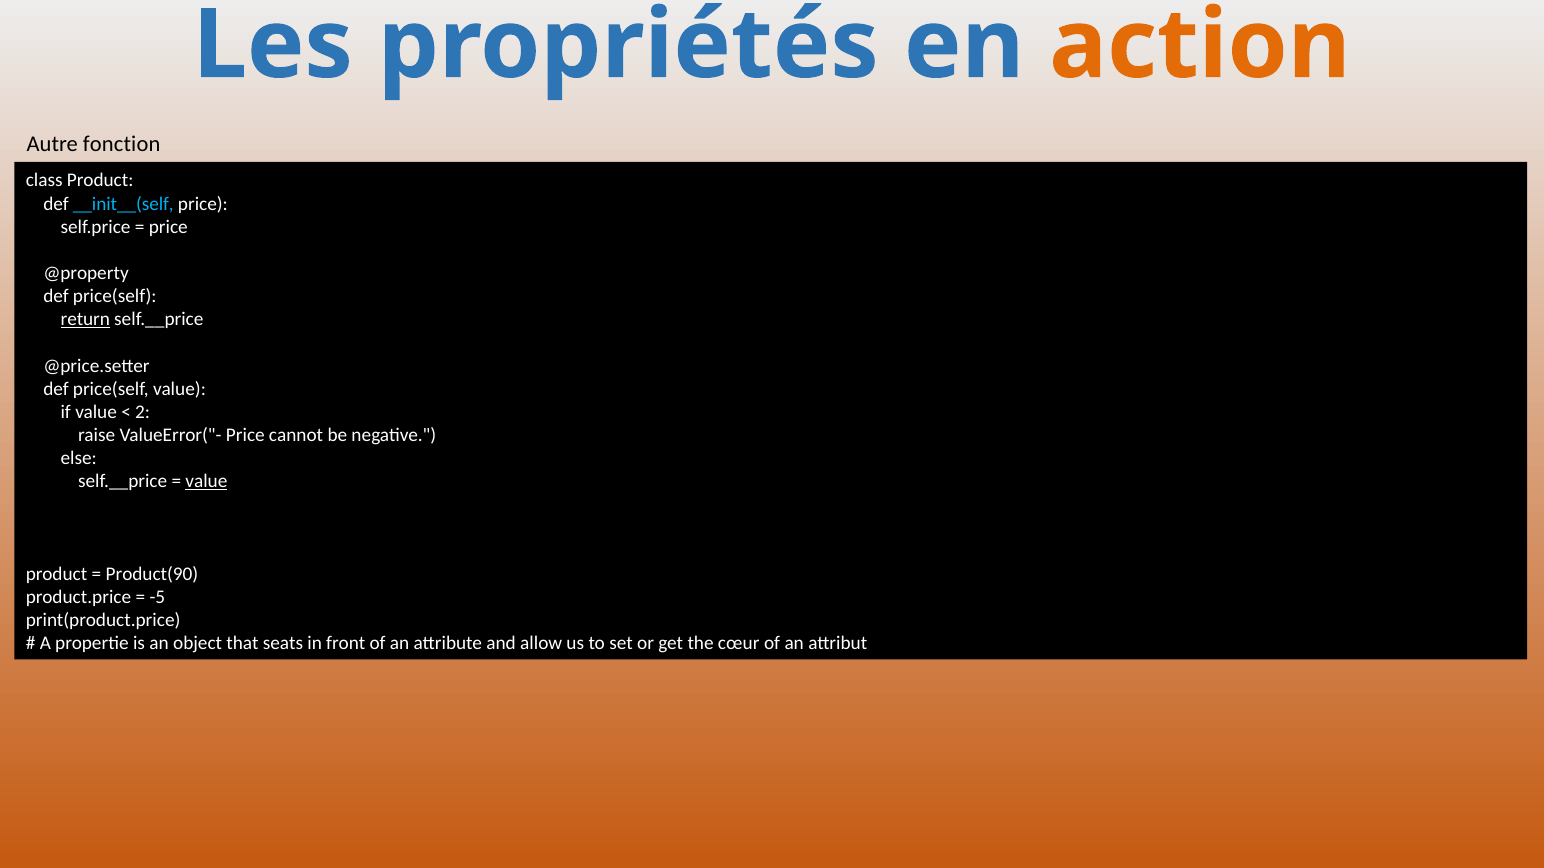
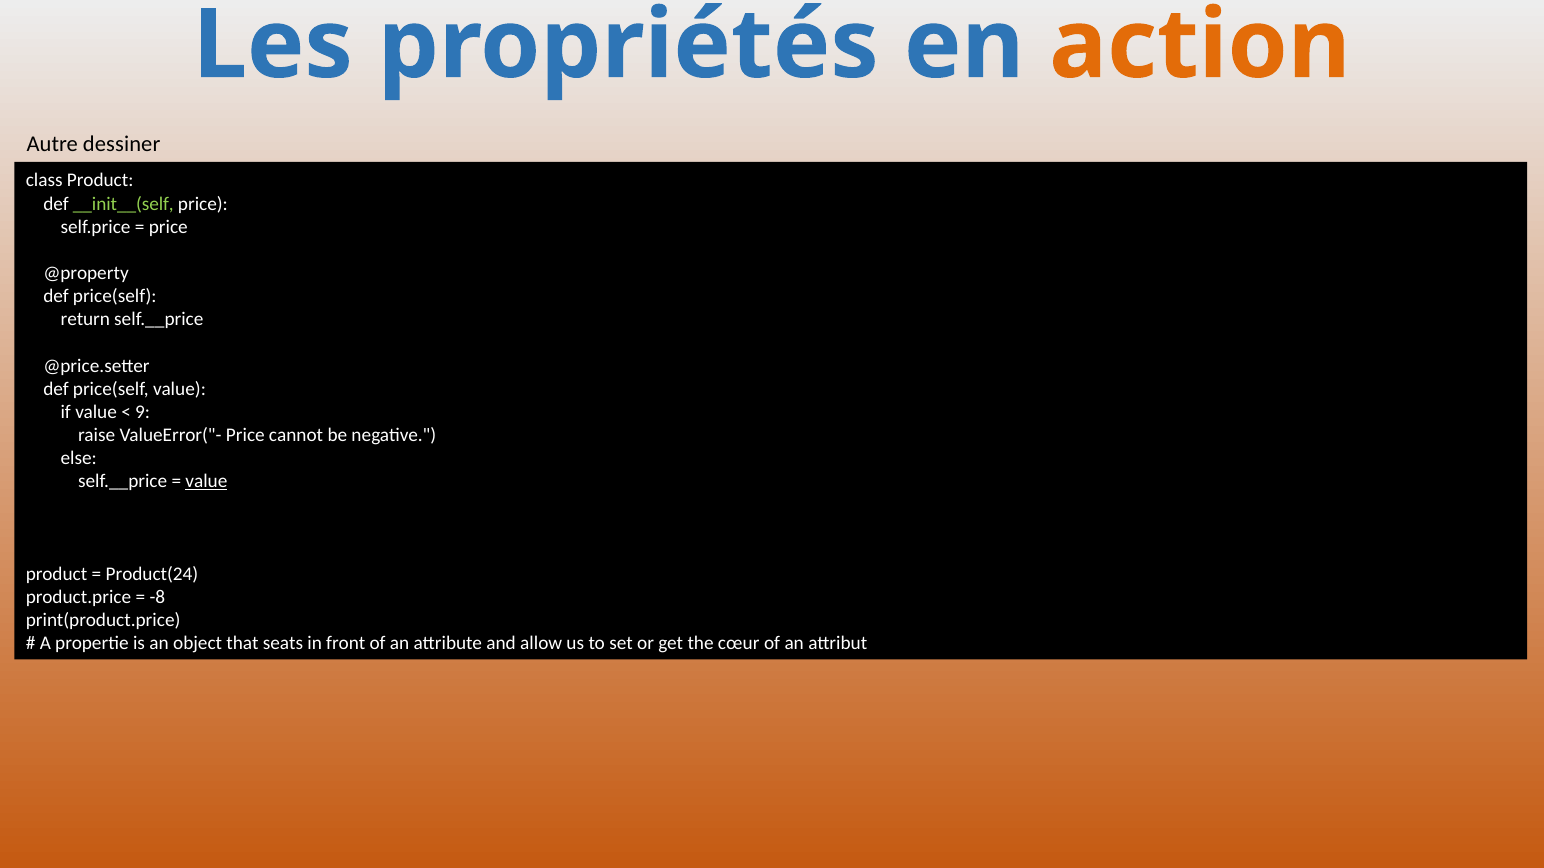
fonction: fonction -> dessiner
__init__(self colour: light blue -> light green
return underline: present -> none
2: 2 -> 9
Product(90: Product(90 -> Product(24
-5: -5 -> -8
